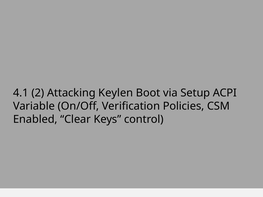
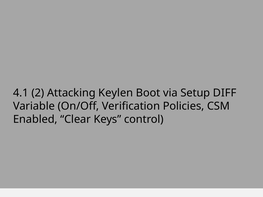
ACPI: ACPI -> DIFF
